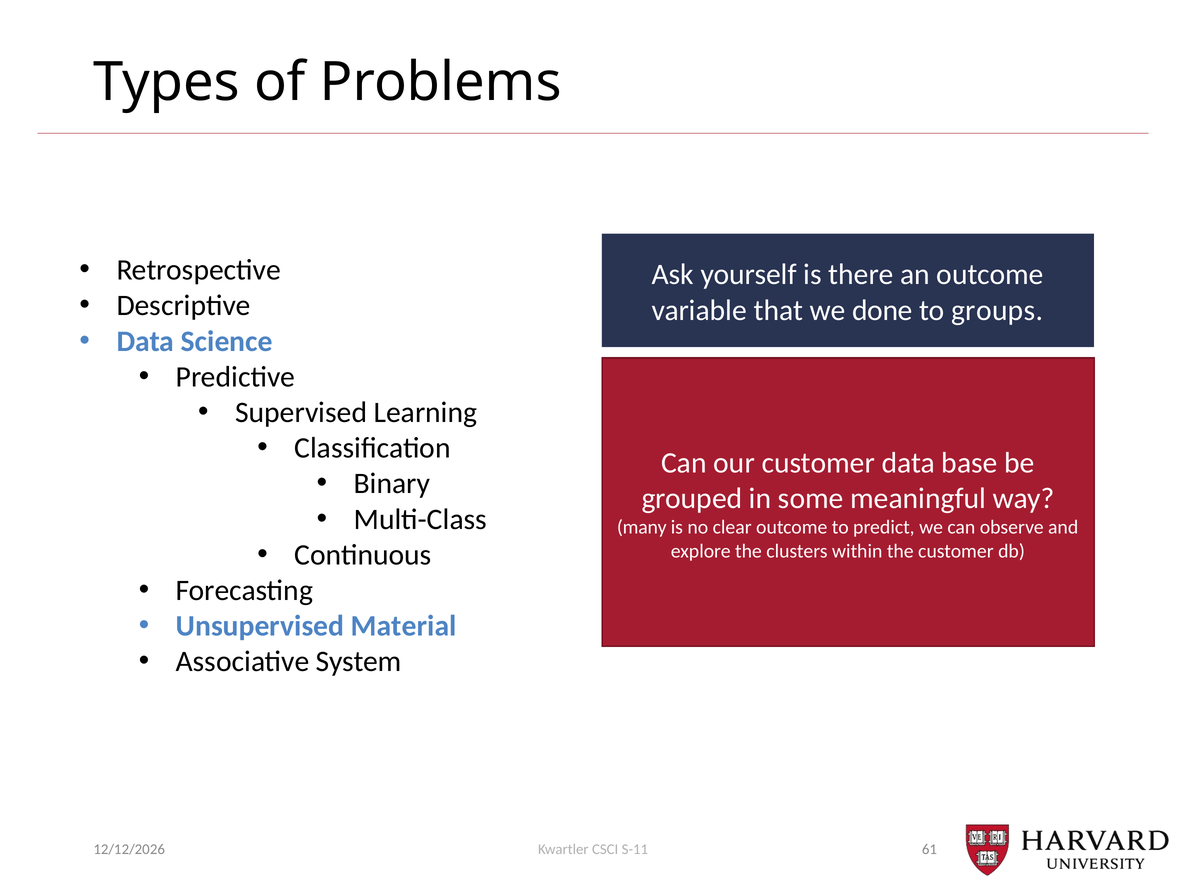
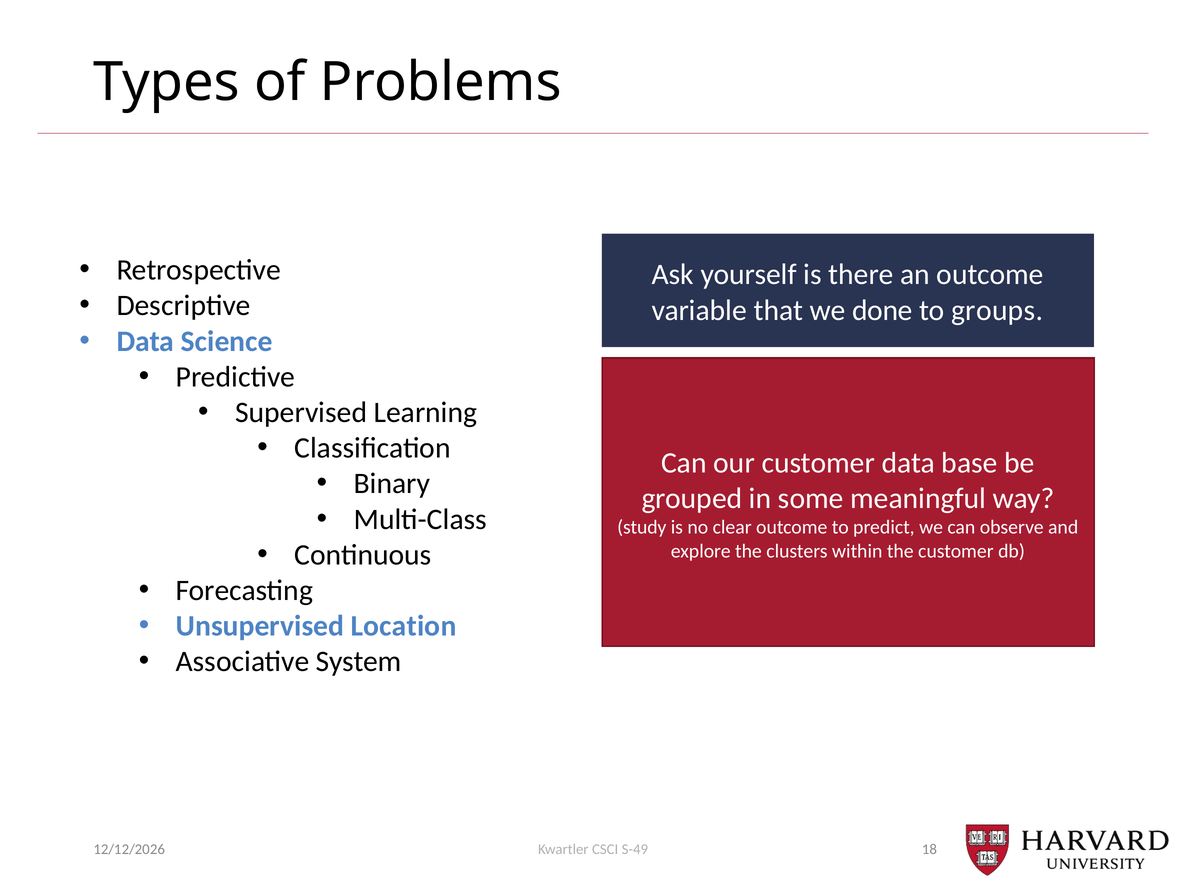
many: many -> study
Material: Material -> Location
S-11: S-11 -> S-49
61: 61 -> 18
